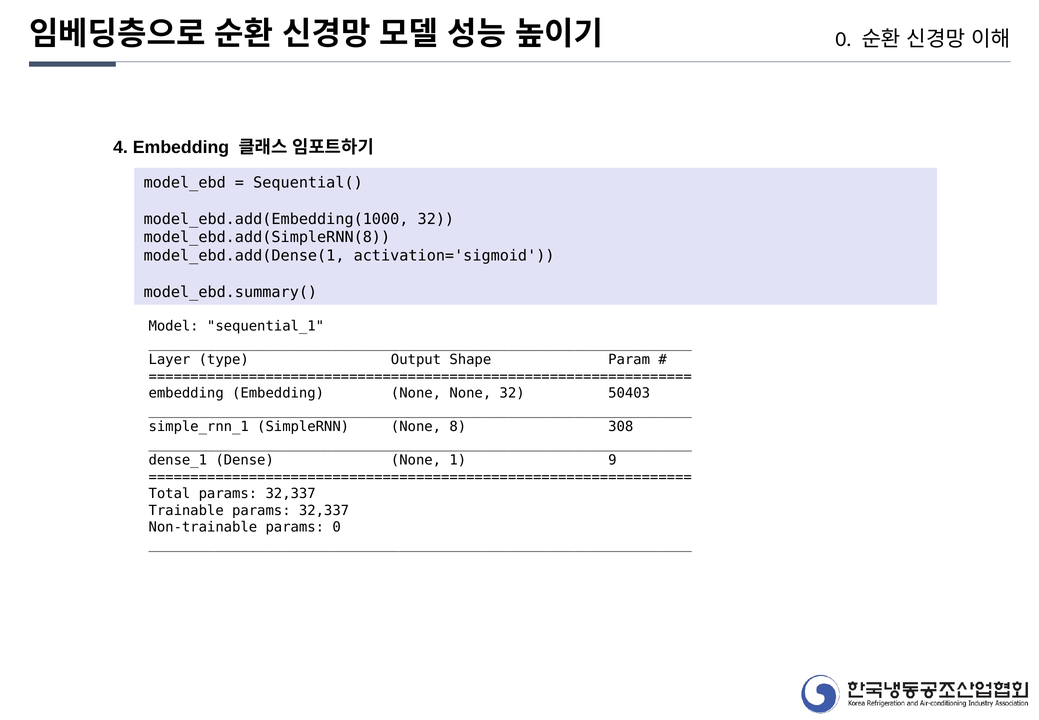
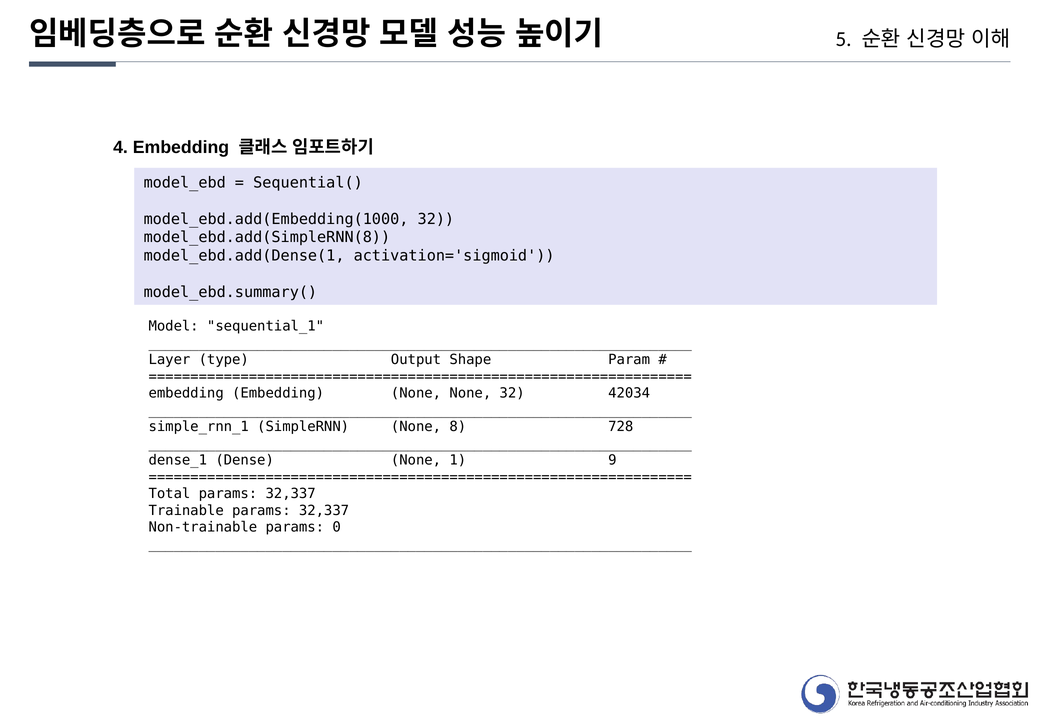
0 at (844, 39): 0 -> 5
50403: 50403 -> 42034
308: 308 -> 728
